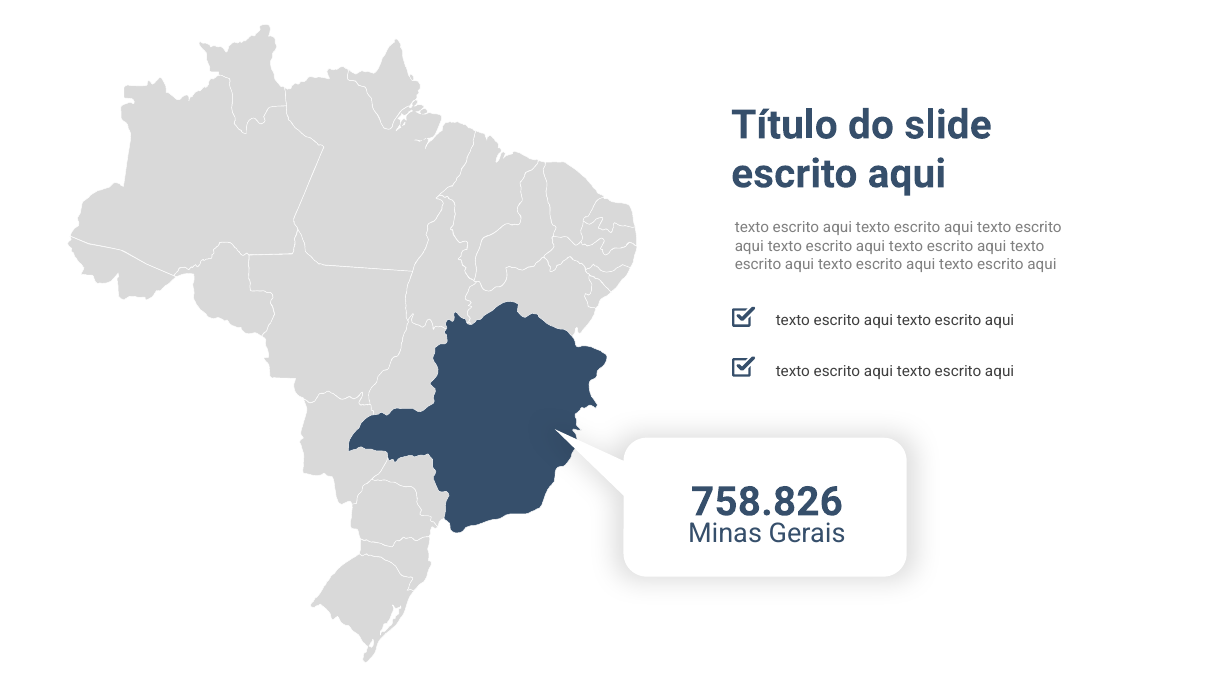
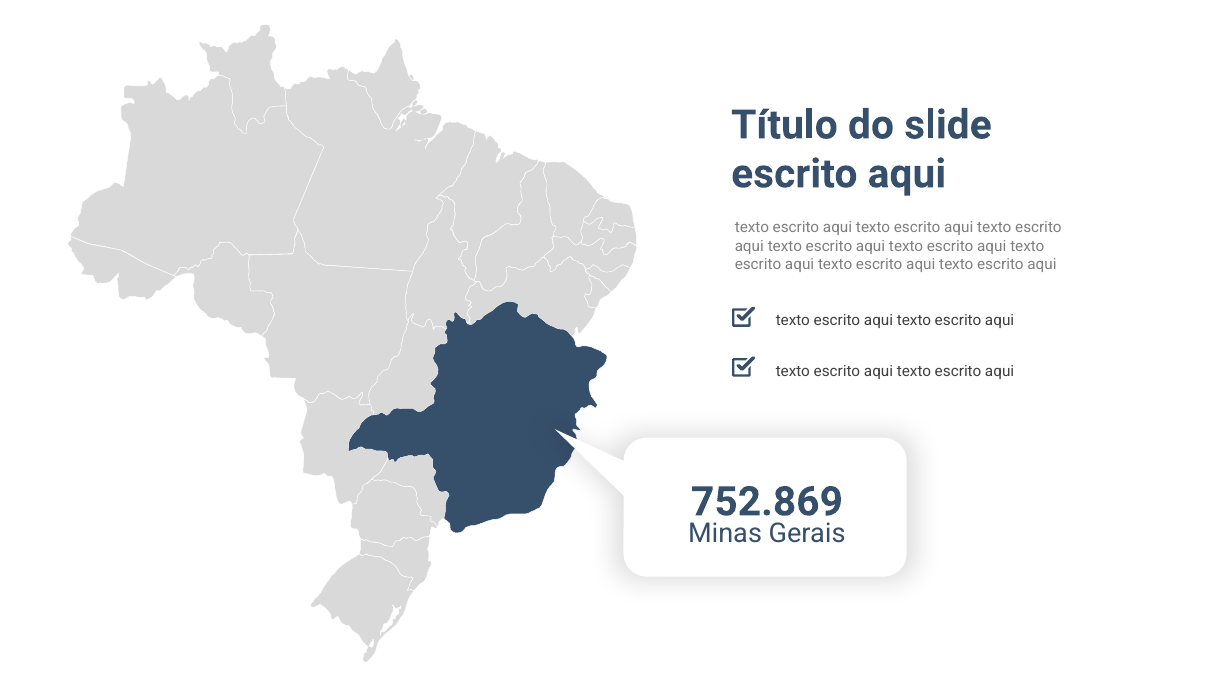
758.826: 758.826 -> 752.869
